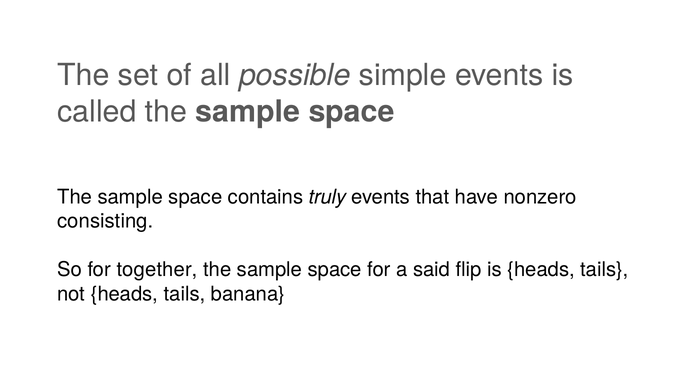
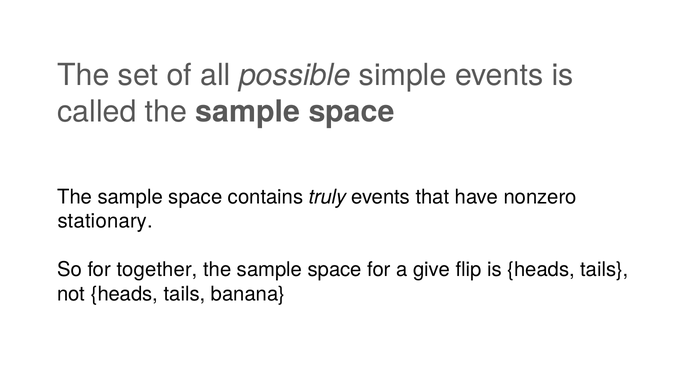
consisting: consisting -> stationary
said: said -> give
